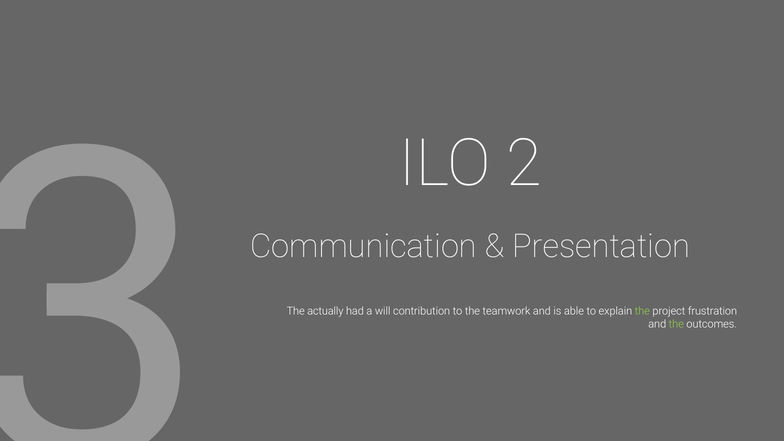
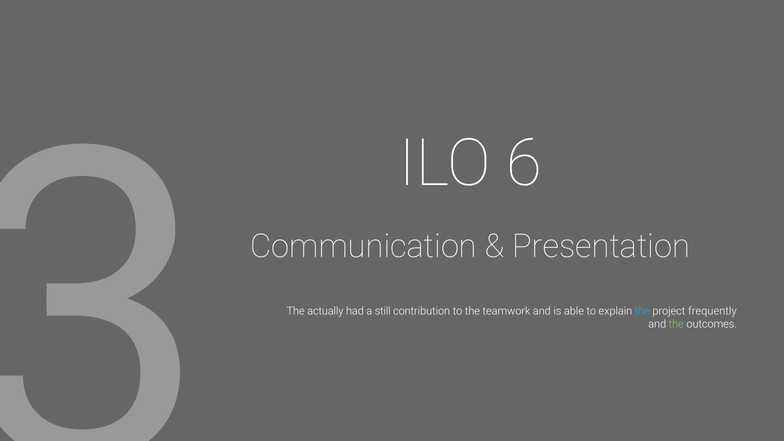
2: 2 -> 6
will: will -> still
the at (642, 311) colour: light green -> light blue
frustration: frustration -> frequently
